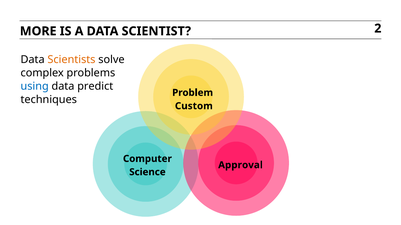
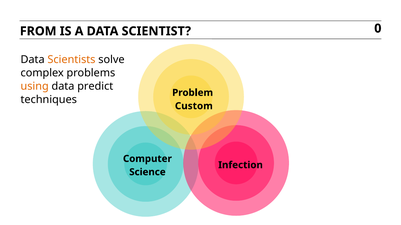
MORE: MORE -> FROM
2: 2 -> 0
using colour: blue -> orange
Approval: Approval -> Infection
